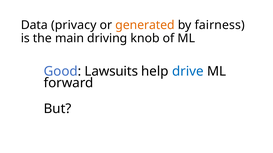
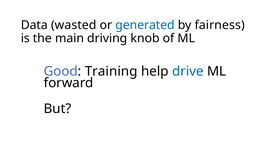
privacy: privacy -> wasted
generated colour: orange -> blue
Lawsuits: Lawsuits -> Training
